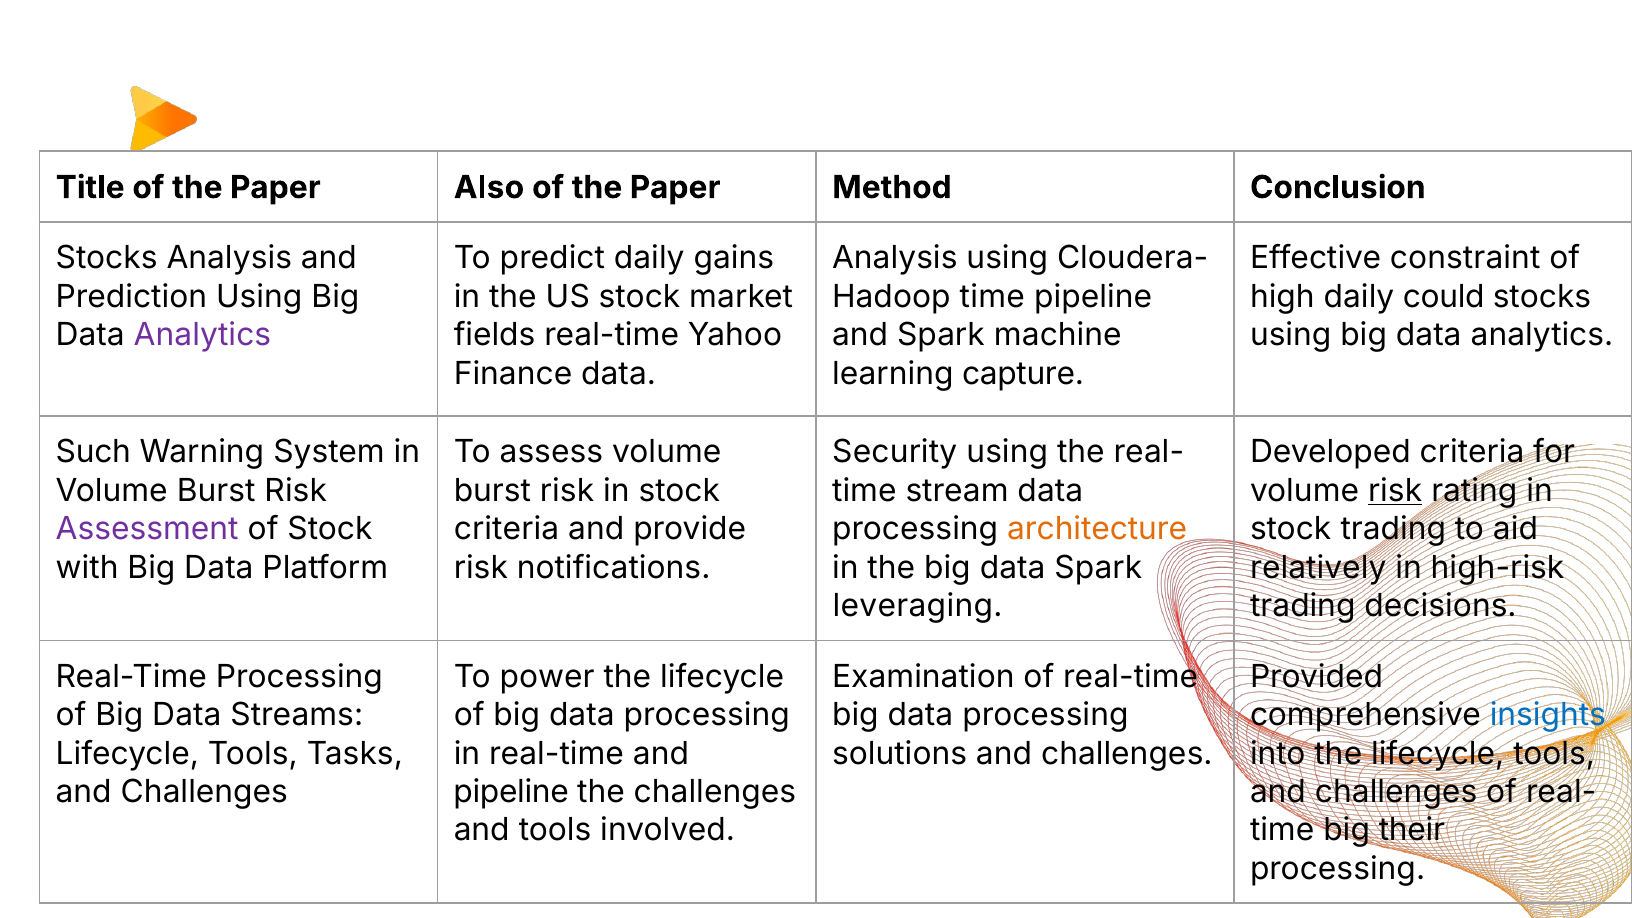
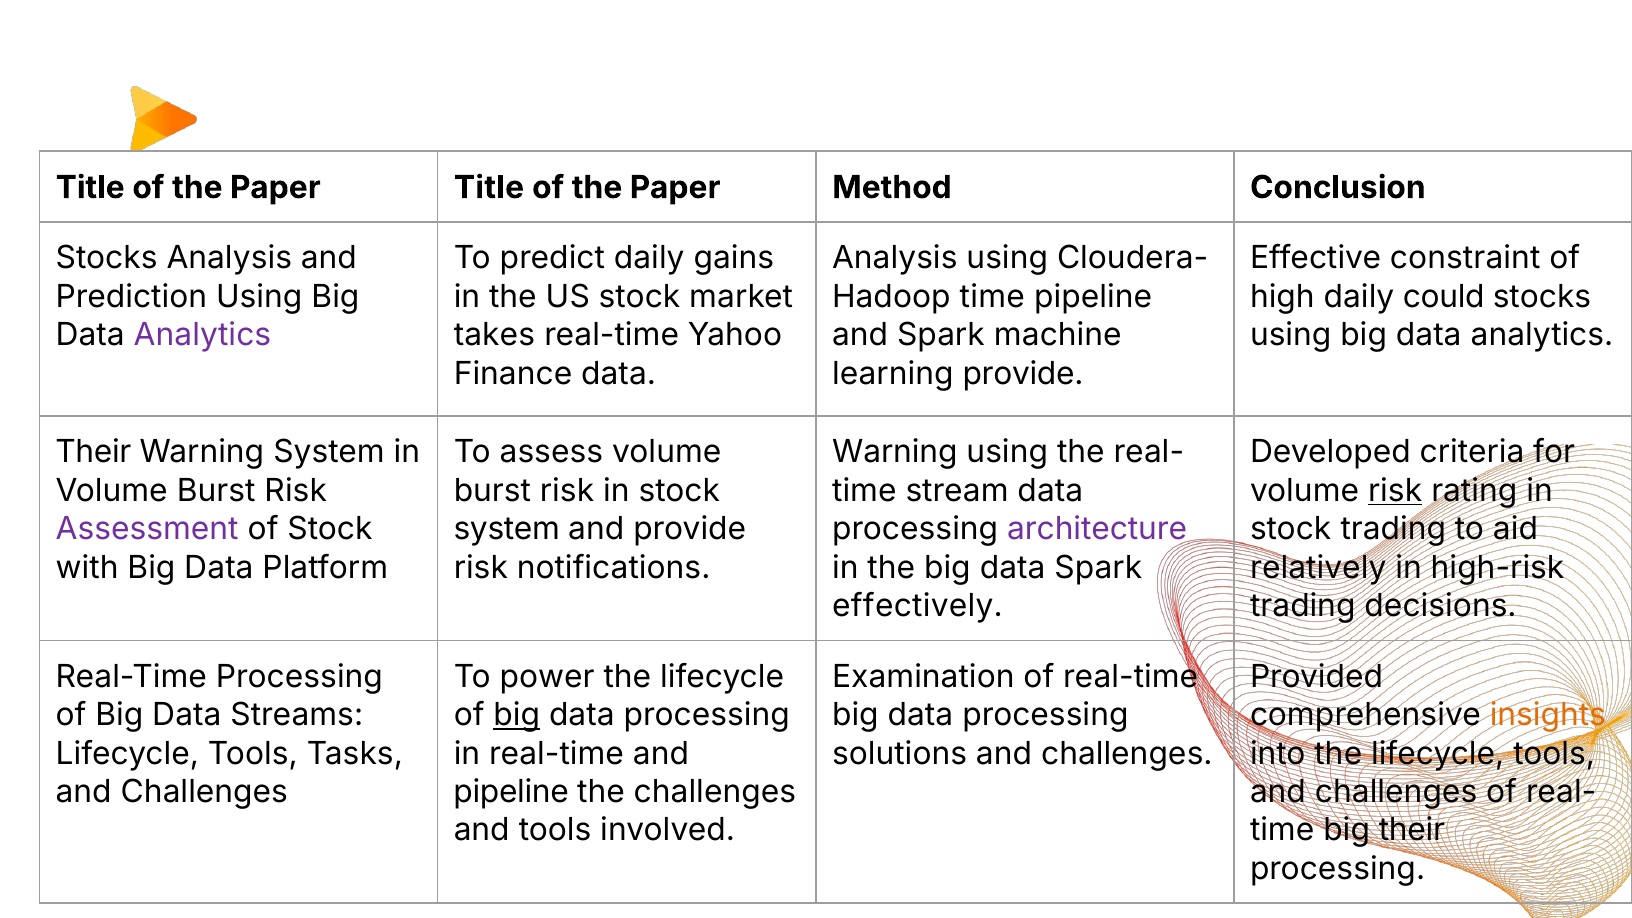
Paper Also: Also -> Title
fields: fields -> takes
learning capture: capture -> provide
Such at (93, 453): Such -> Their
Security at (895, 453): Security -> Warning
criteria at (507, 529): criteria -> system
architecture colour: orange -> purple
leveraging: leveraging -> effectively
big at (517, 715) underline: none -> present
insights colour: blue -> orange
